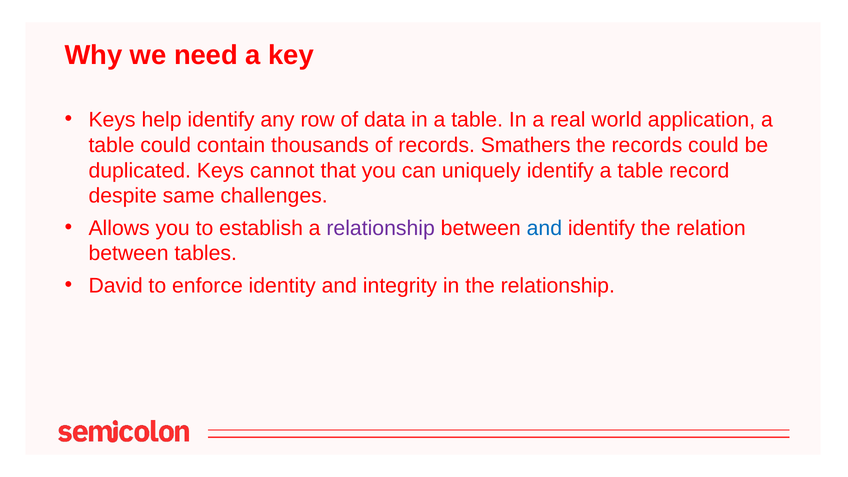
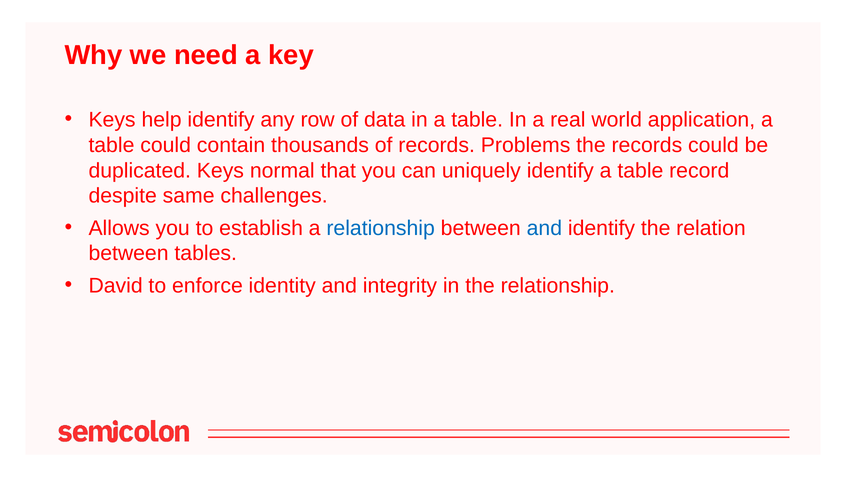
Smathers: Smathers -> Problems
cannot: cannot -> normal
relationship at (381, 228) colour: purple -> blue
